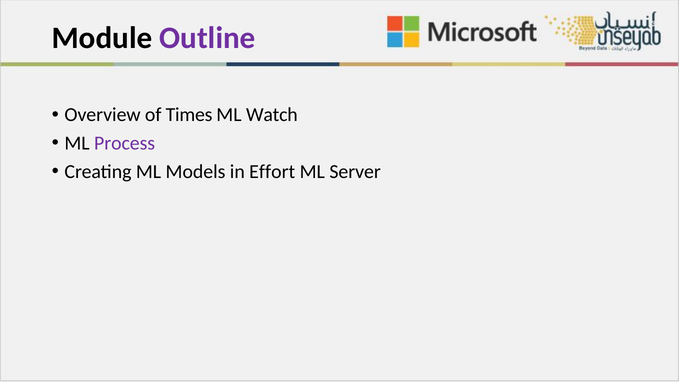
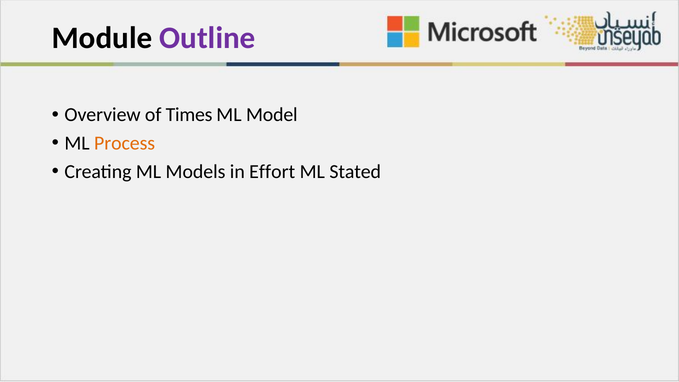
Watch: Watch -> Model
Process colour: purple -> orange
Server: Server -> Stated
